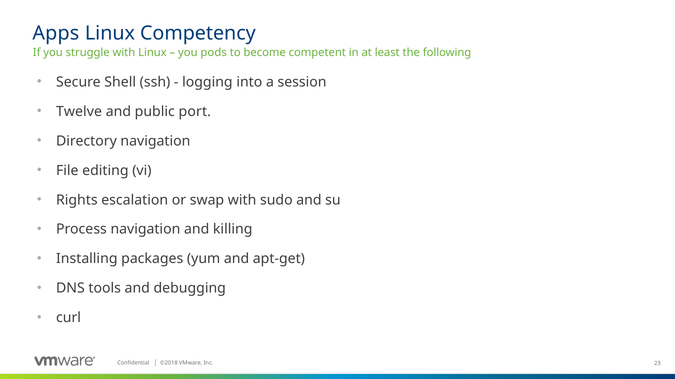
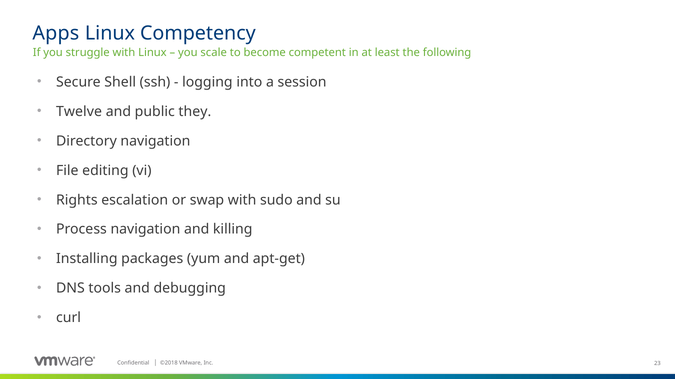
pods: pods -> scale
port: port -> they
